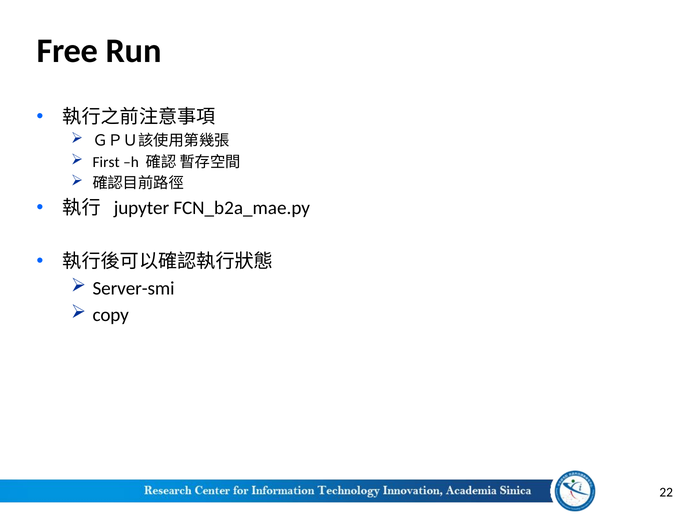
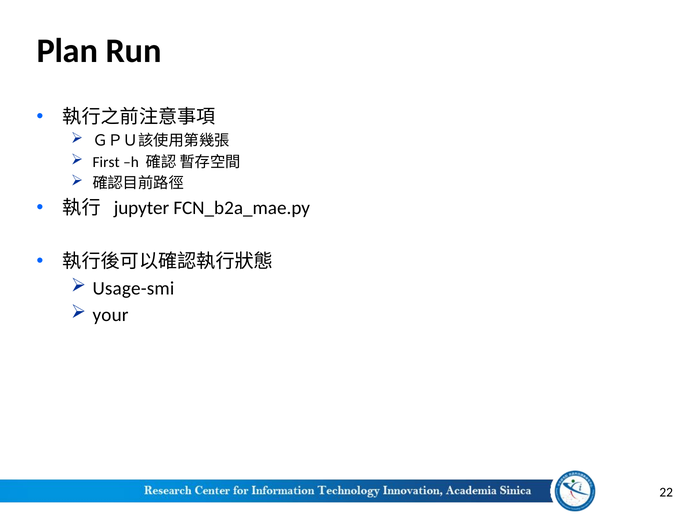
Free: Free -> Plan
Server-smi: Server-smi -> Usage-smi
copy: copy -> your
